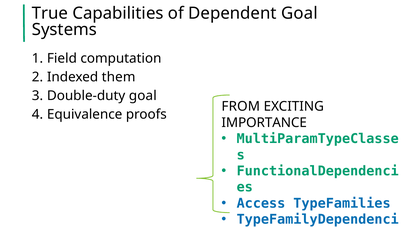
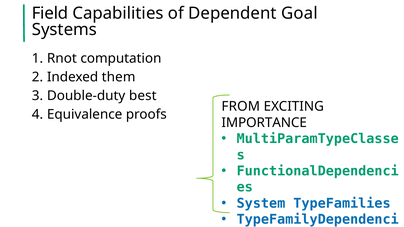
True: True -> Field
Field: Field -> Rnot
Double-duty goal: goal -> best
Access: Access -> System
